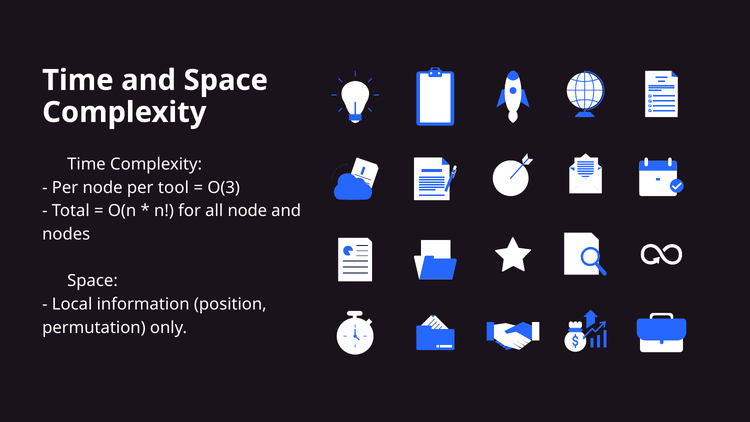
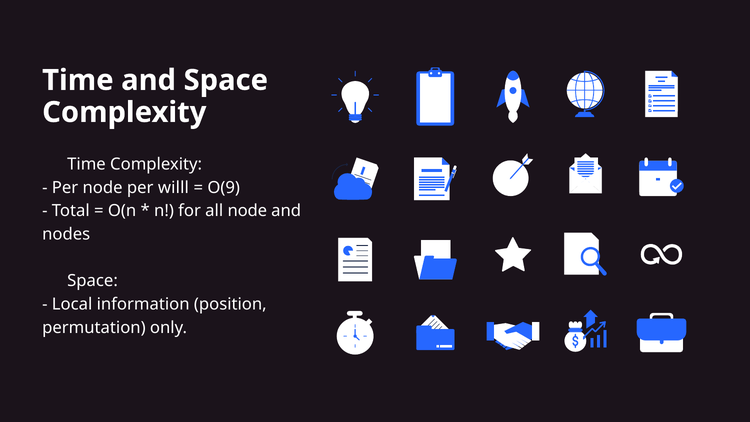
tool: tool -> willl
O(3: O(3 -> O(9
